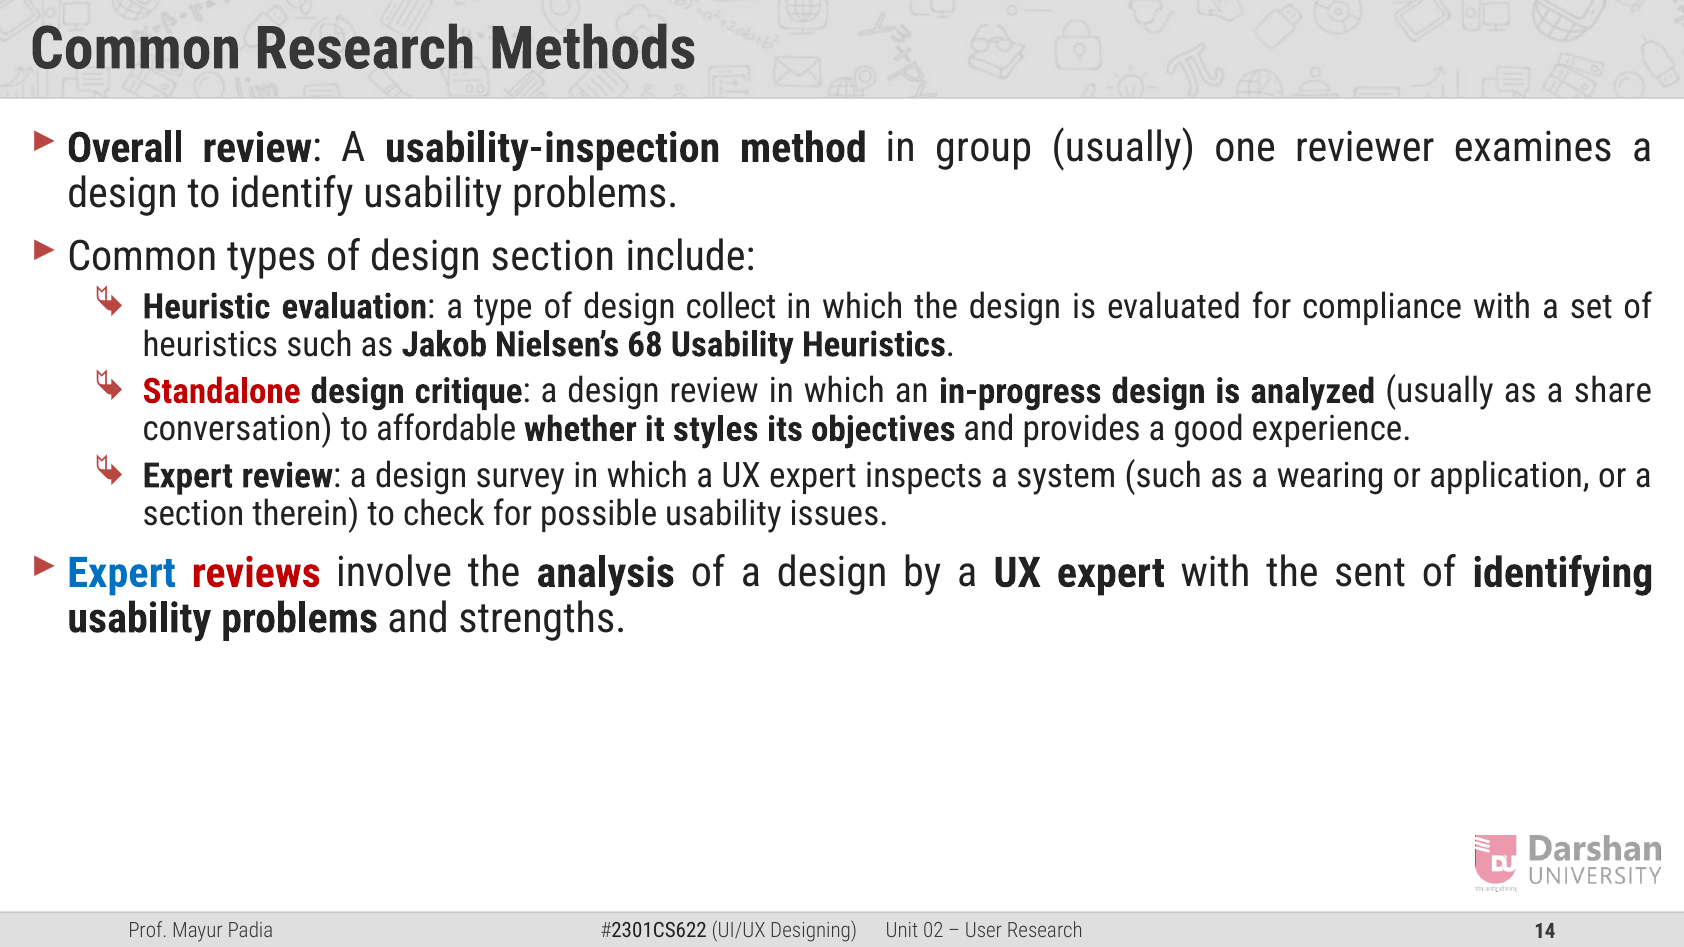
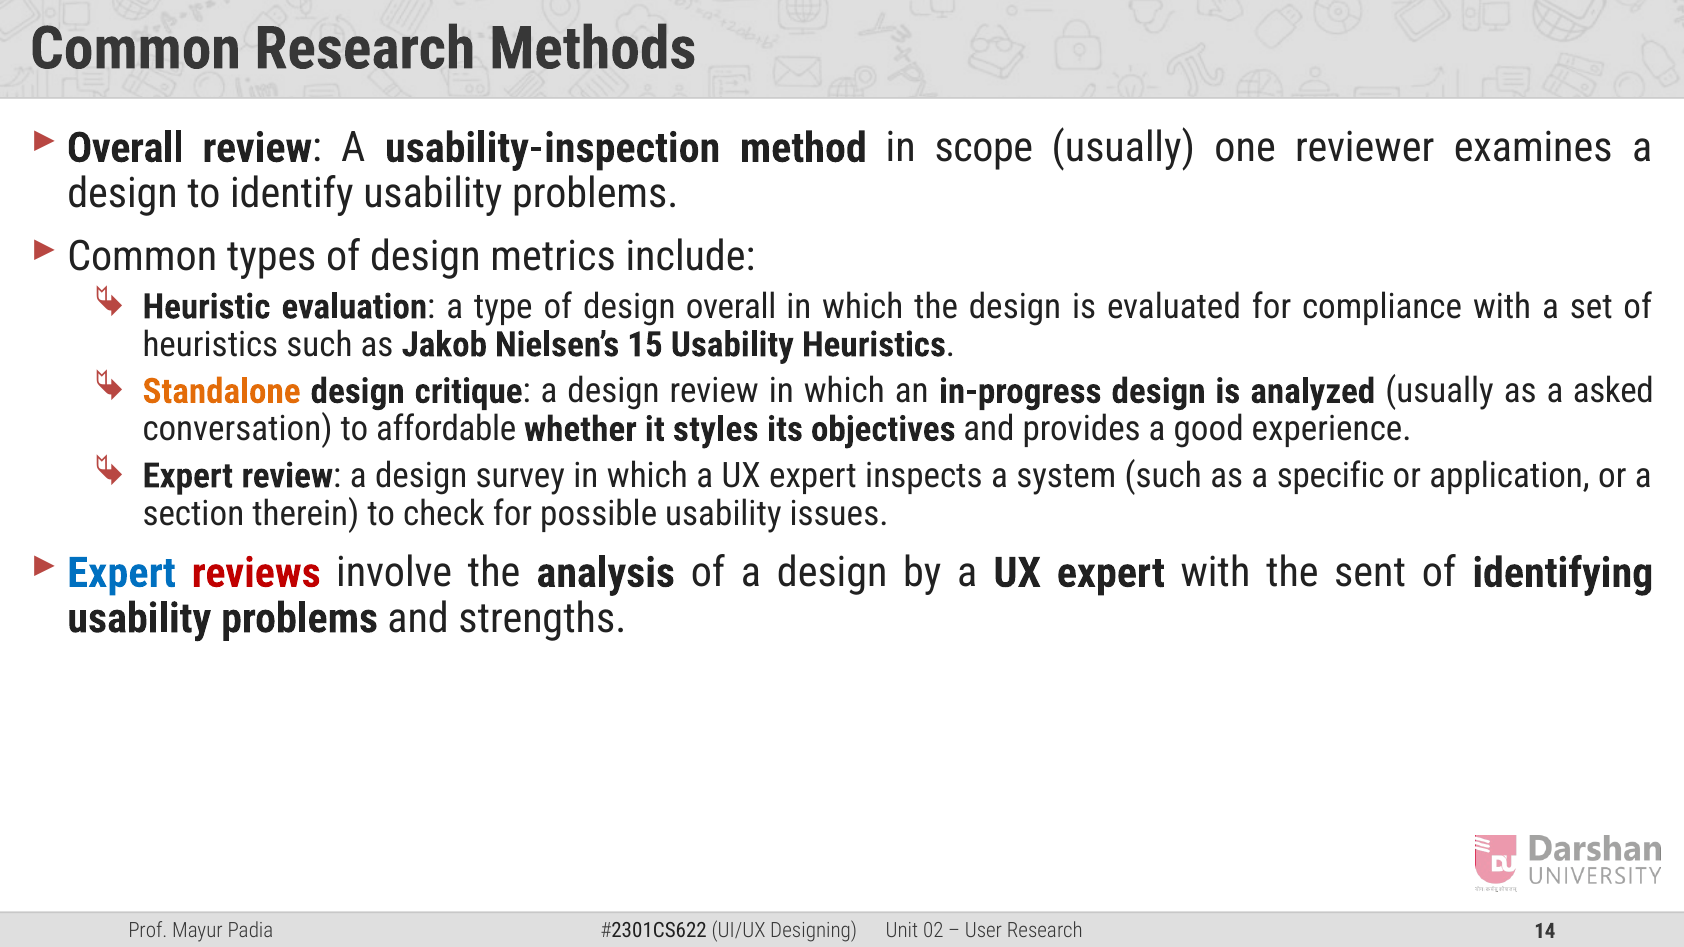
group: group -> scope
design section: section -> metrics
design collect: collect -> overall
68: 68 -> 15
Standalone colour: red -> orange
share: share -> asked
wearing: wearing -> specific
